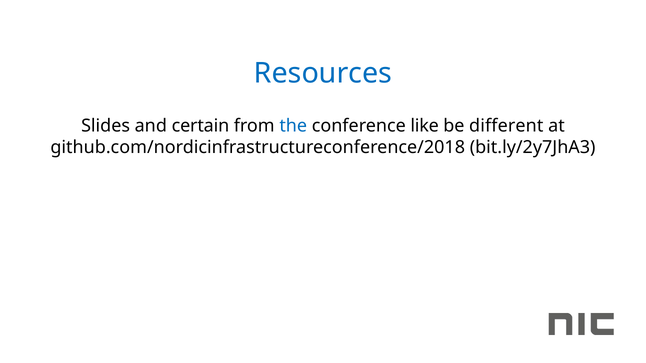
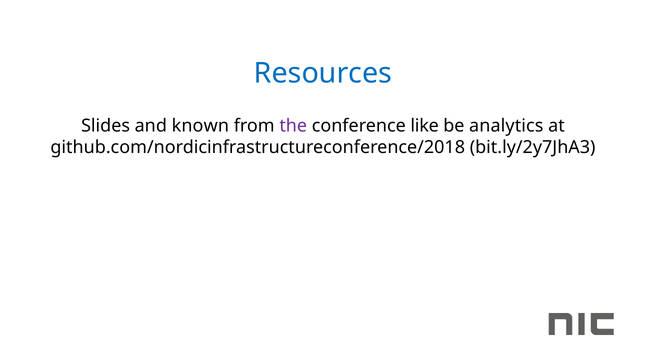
certain: certain -> known
the colour: blue -> purple
different: different -> analytics
